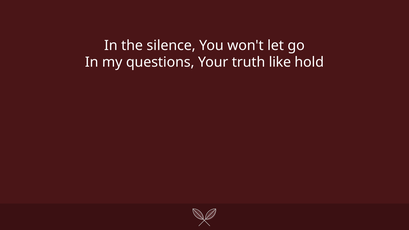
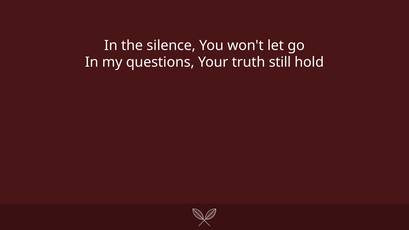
like: like -> still
